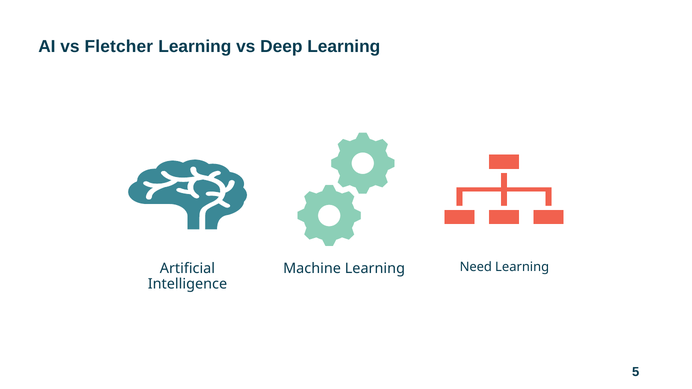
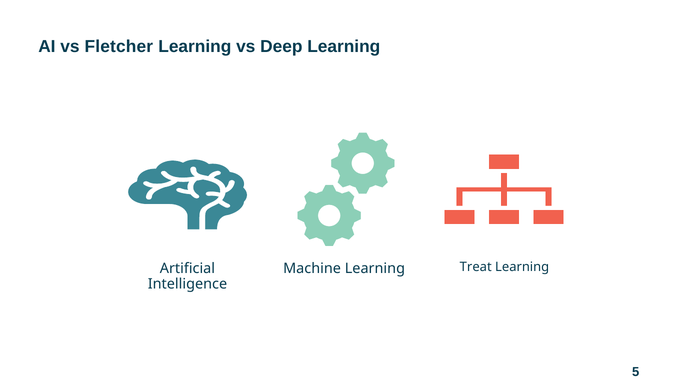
Need: Need -> Treat
